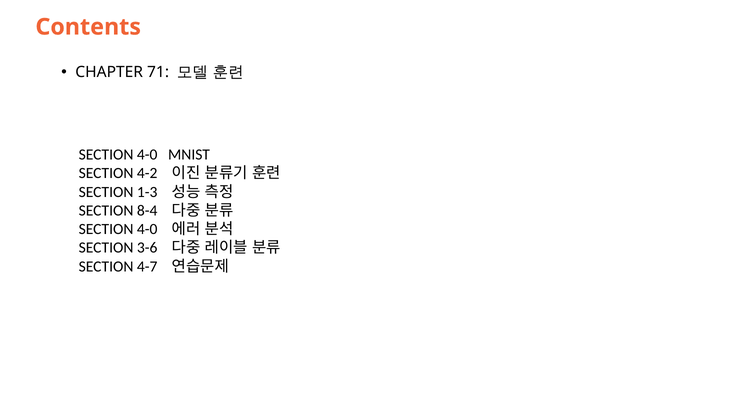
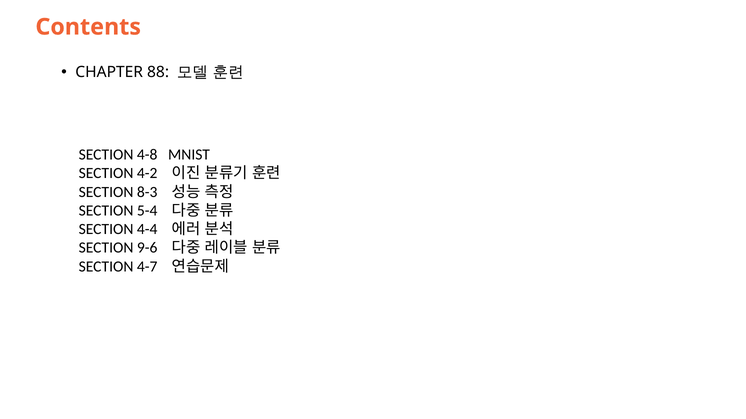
71: 71 -> 88
4-0 at (147, 155): 4-0 -> 4-8
1-3: 1-3 -> 8-3
8-4: 8-4 -> 5-4
4-0 at (147, 230): 4-0 -> 4-4
3-6: 3-6 -> 9-6
